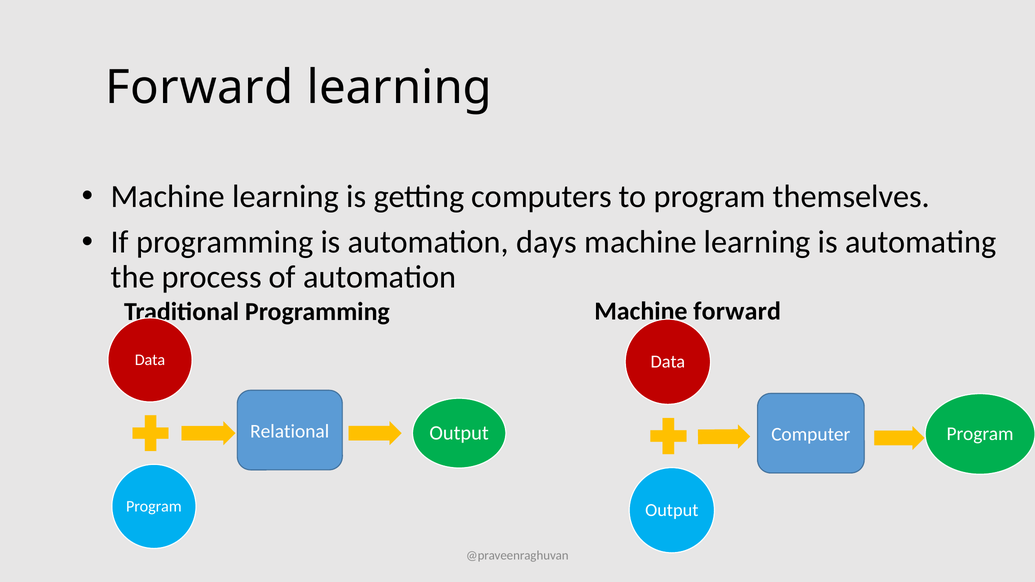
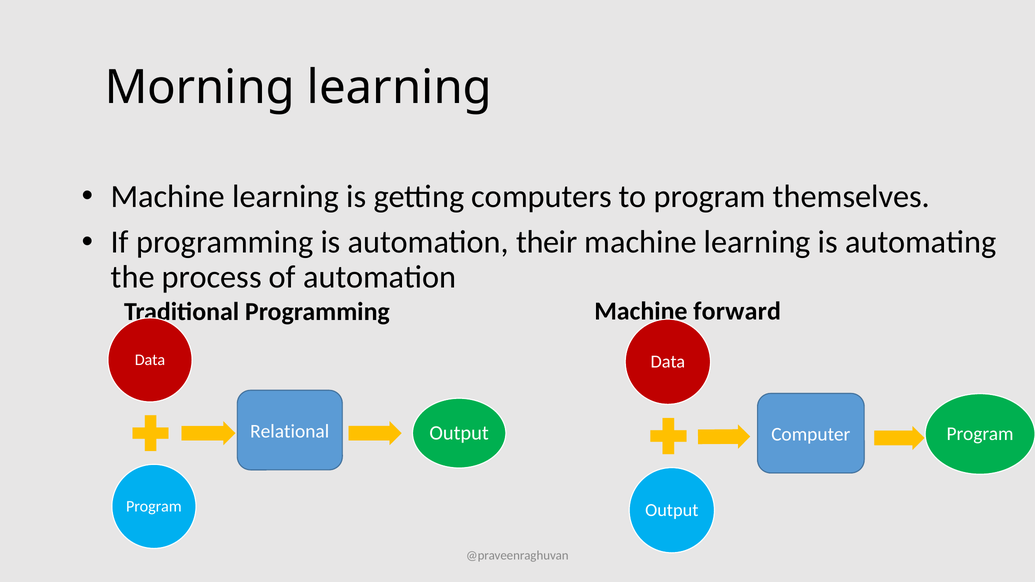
Forward at (199, 88): Forward -> Morning
days: days -> their
